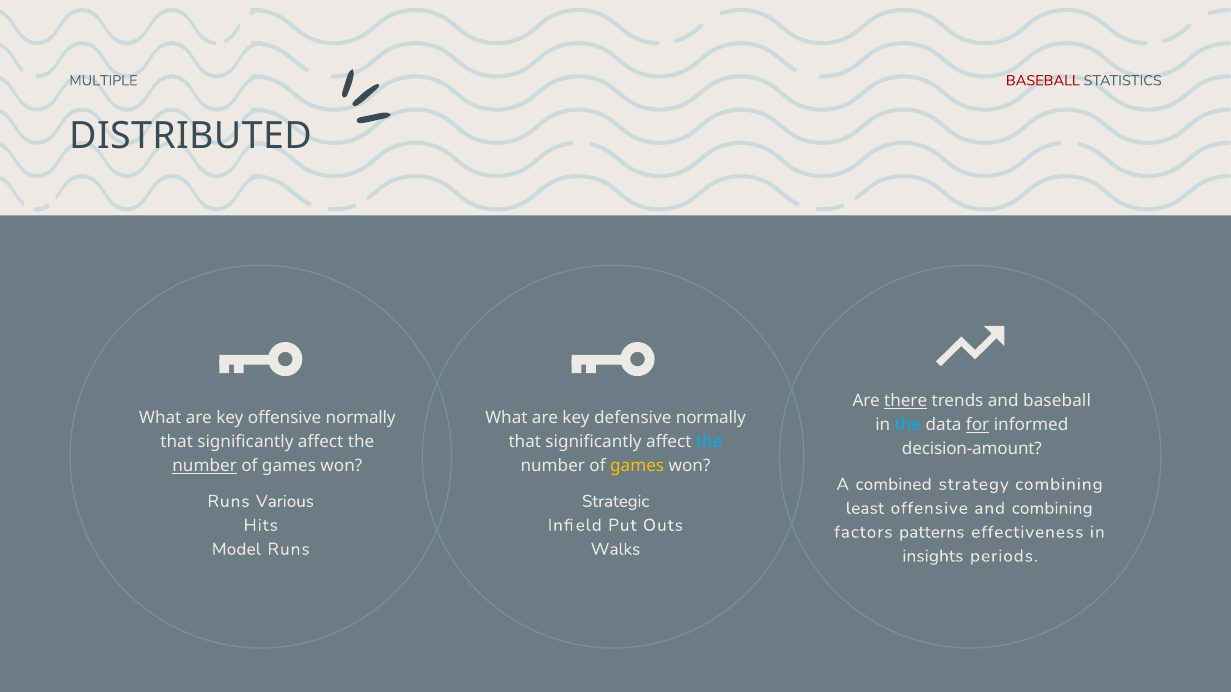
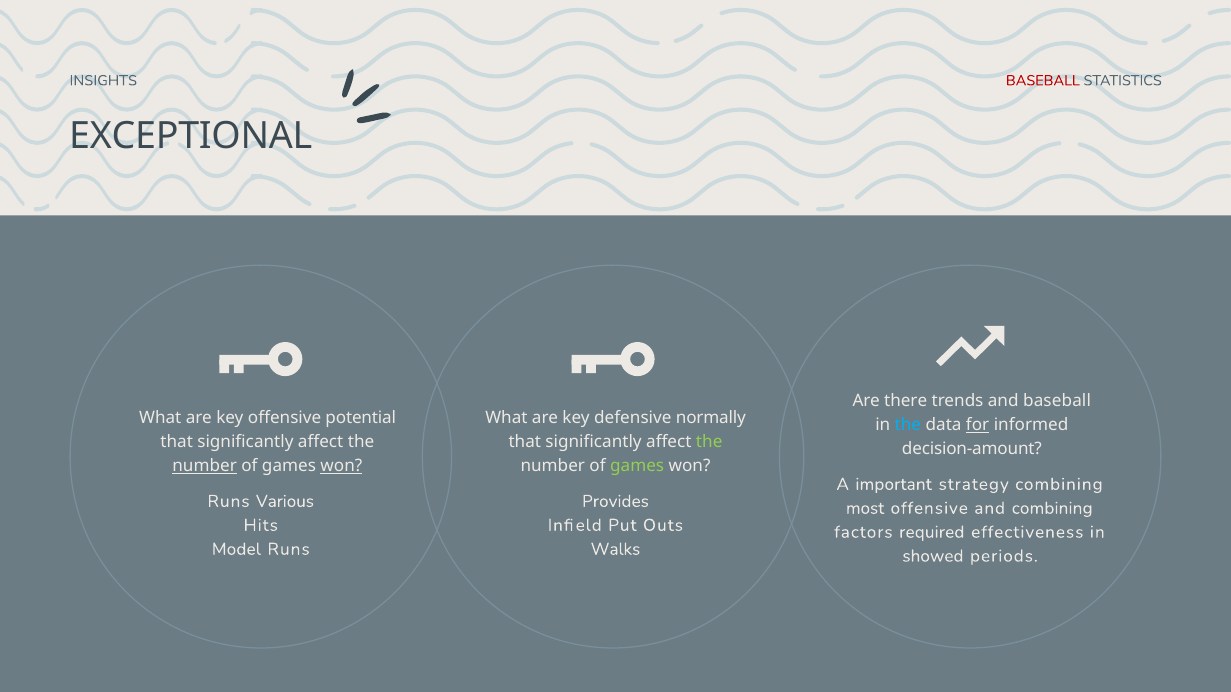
MULTIPLE: MULTIPLE -> INSIGHTS
DISTRIBUTED: DISTRIBUTED -> EXCEPTIONAL
there underline: present -> none
offensive normally: normally -> potential
the at (709, 442) colour: light blue -> light green
won at (341, 466) underline: none -> present
games at (637, 466) colour: yellow -> light green
combined: combined -> important
Strategic: Strategic -> Provides
least: least -> most
patterns: patterns -> required
insights: insights -> showed
